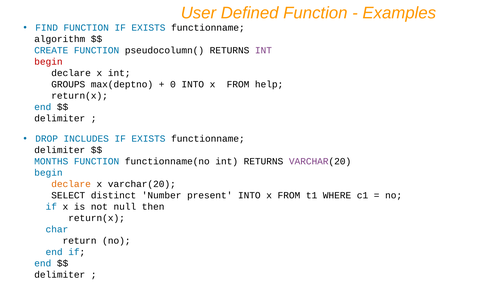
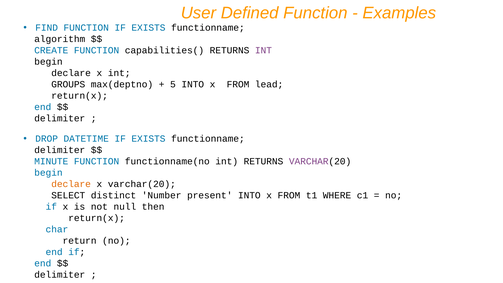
pseudocolumn(: pseudocolumn( -> capabilities(
begin at (48, 62) colour: red -> black
0: 0 -> 5
help: help -> lead
INCLUDES: INCLUDES -> DATETIME
MONTHS: MONTHS -> MINUTE
